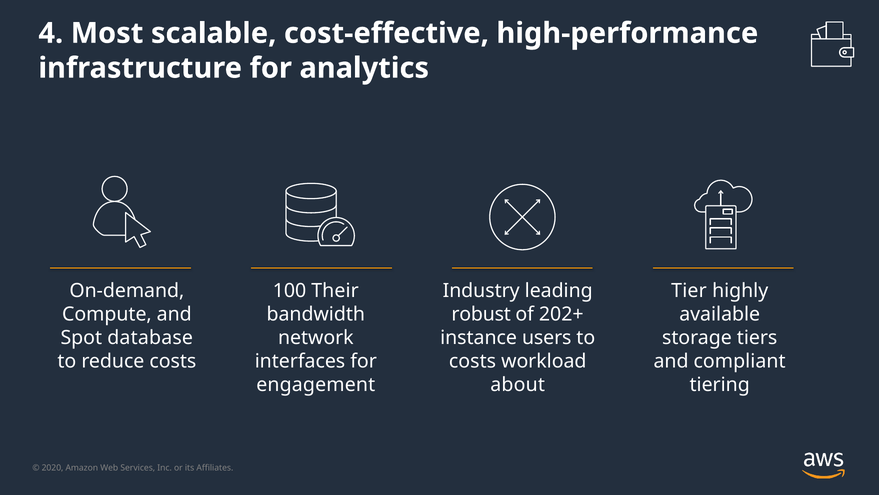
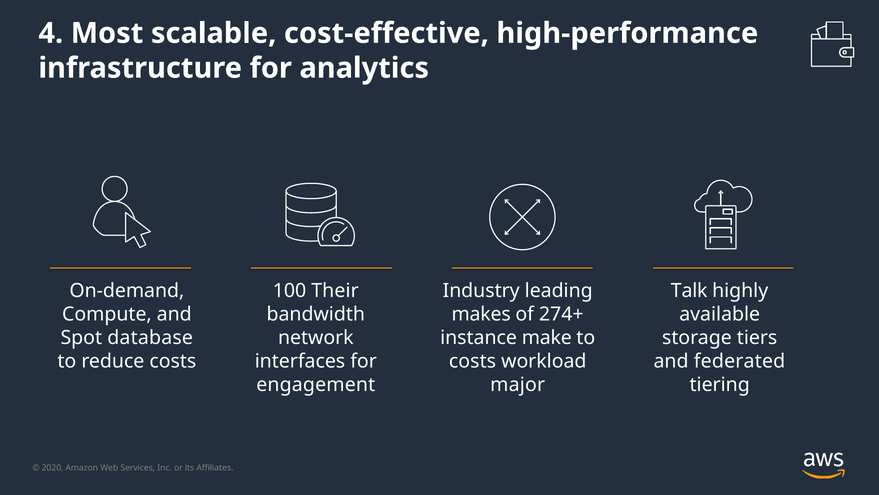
Tier: Tier -> Talk
robust: robust -> makes
202+: 202+ -> 274+
users: users -> make
compliant: compliant -> federated
about: about -> major
